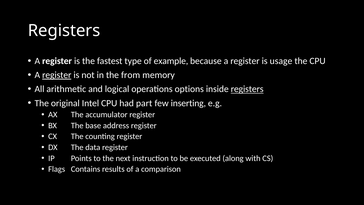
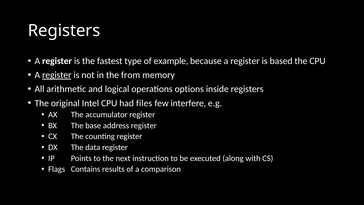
usage: usage -> based
registers at (247, 89) underline: present -> none
part: part -> files
inserting: inserting -> interfere
